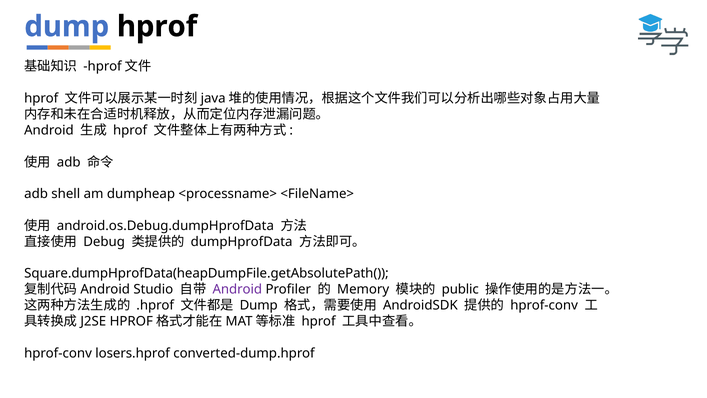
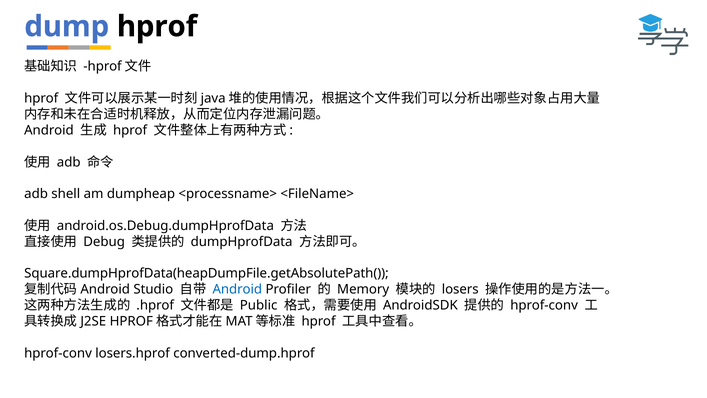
Android at (237, 289) colour: purple -> blue
public: public -> losers
Dump at (259, 305): Dump -> Public
